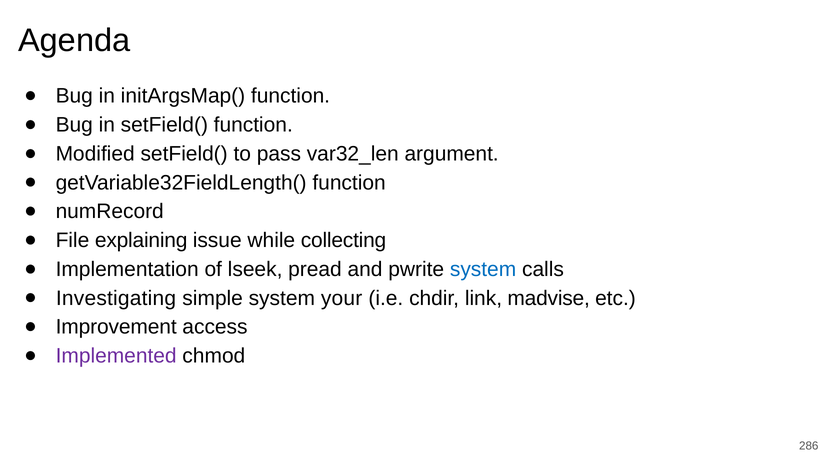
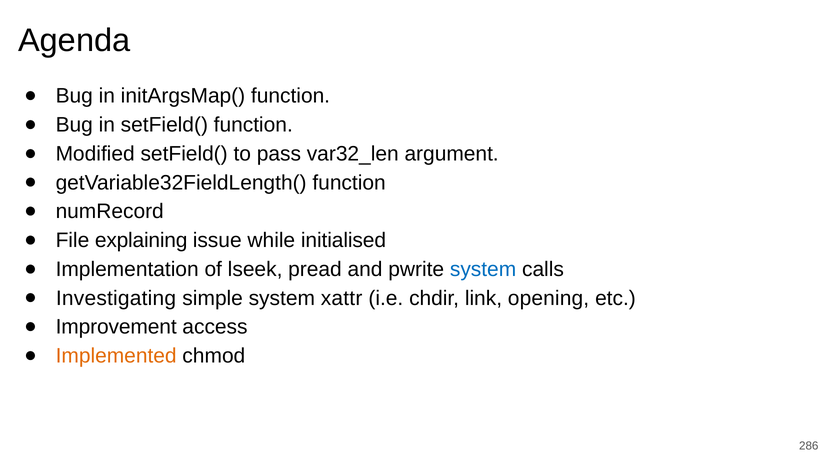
collecting: collecting -> initialised
your: your -> xattr
madvise: madvise -> opening
Implemented colour: purple -> orange
